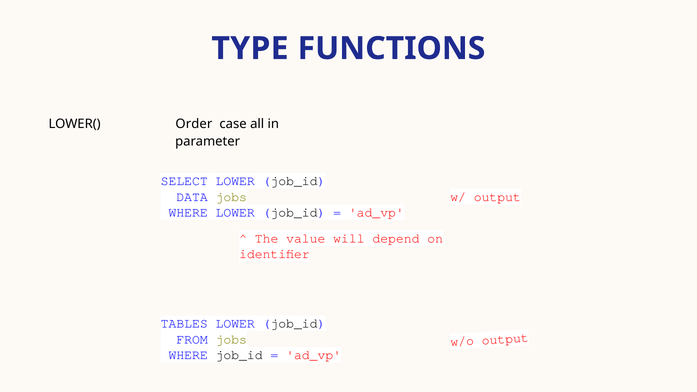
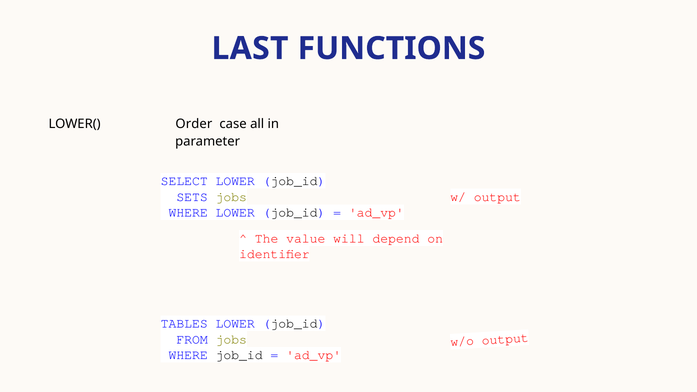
TYPE: TYPE -> LAST
DATA: DATA -> SETS
